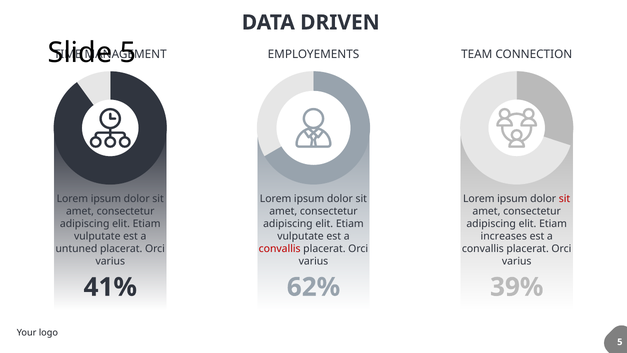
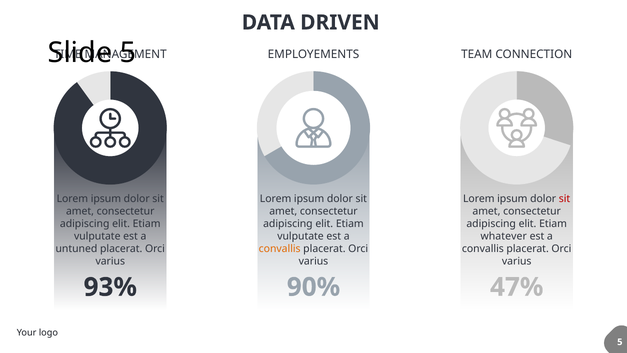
increases: increases -> whatever
convallis at (280, 249) colour: red -> orange
62%: 62% -> 90%
39%: 39% -> 47%
41%: 41% -> 93%
